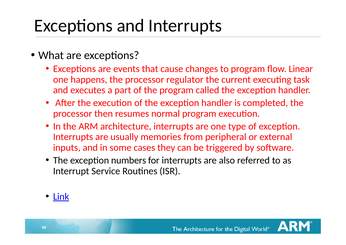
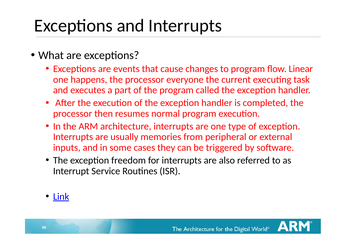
regulator: regulator -> everyone
numbers: numbers -> freedom
